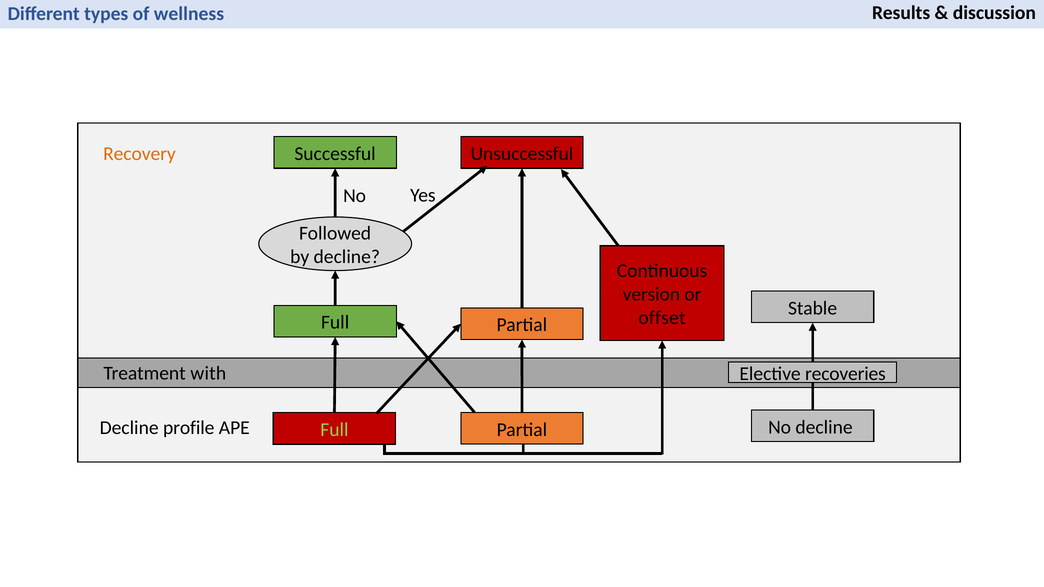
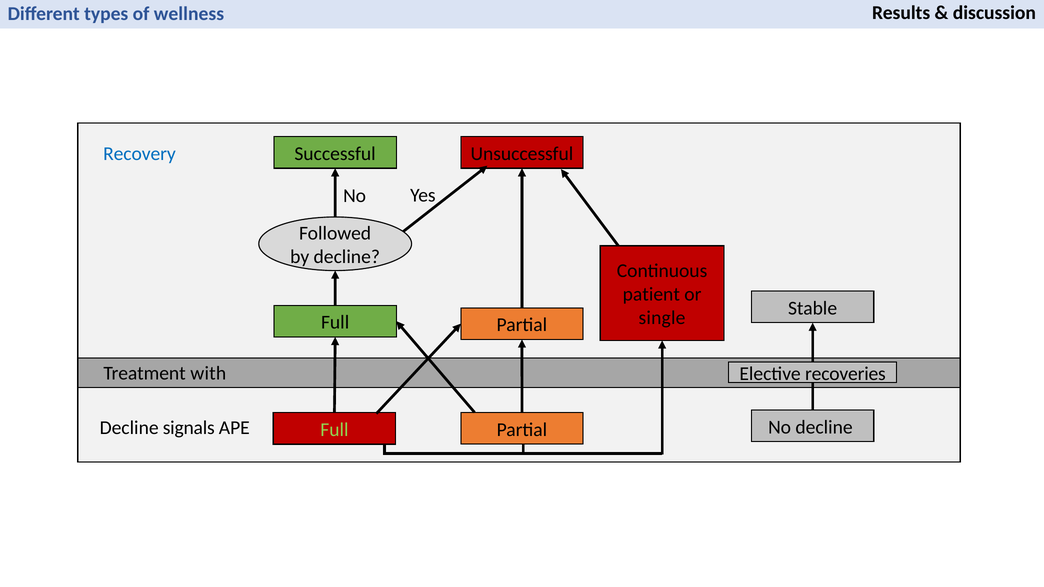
Recovery colour: orange -> blue
version: version -> patient
offset: offset -> single
profile: profile -> signals
